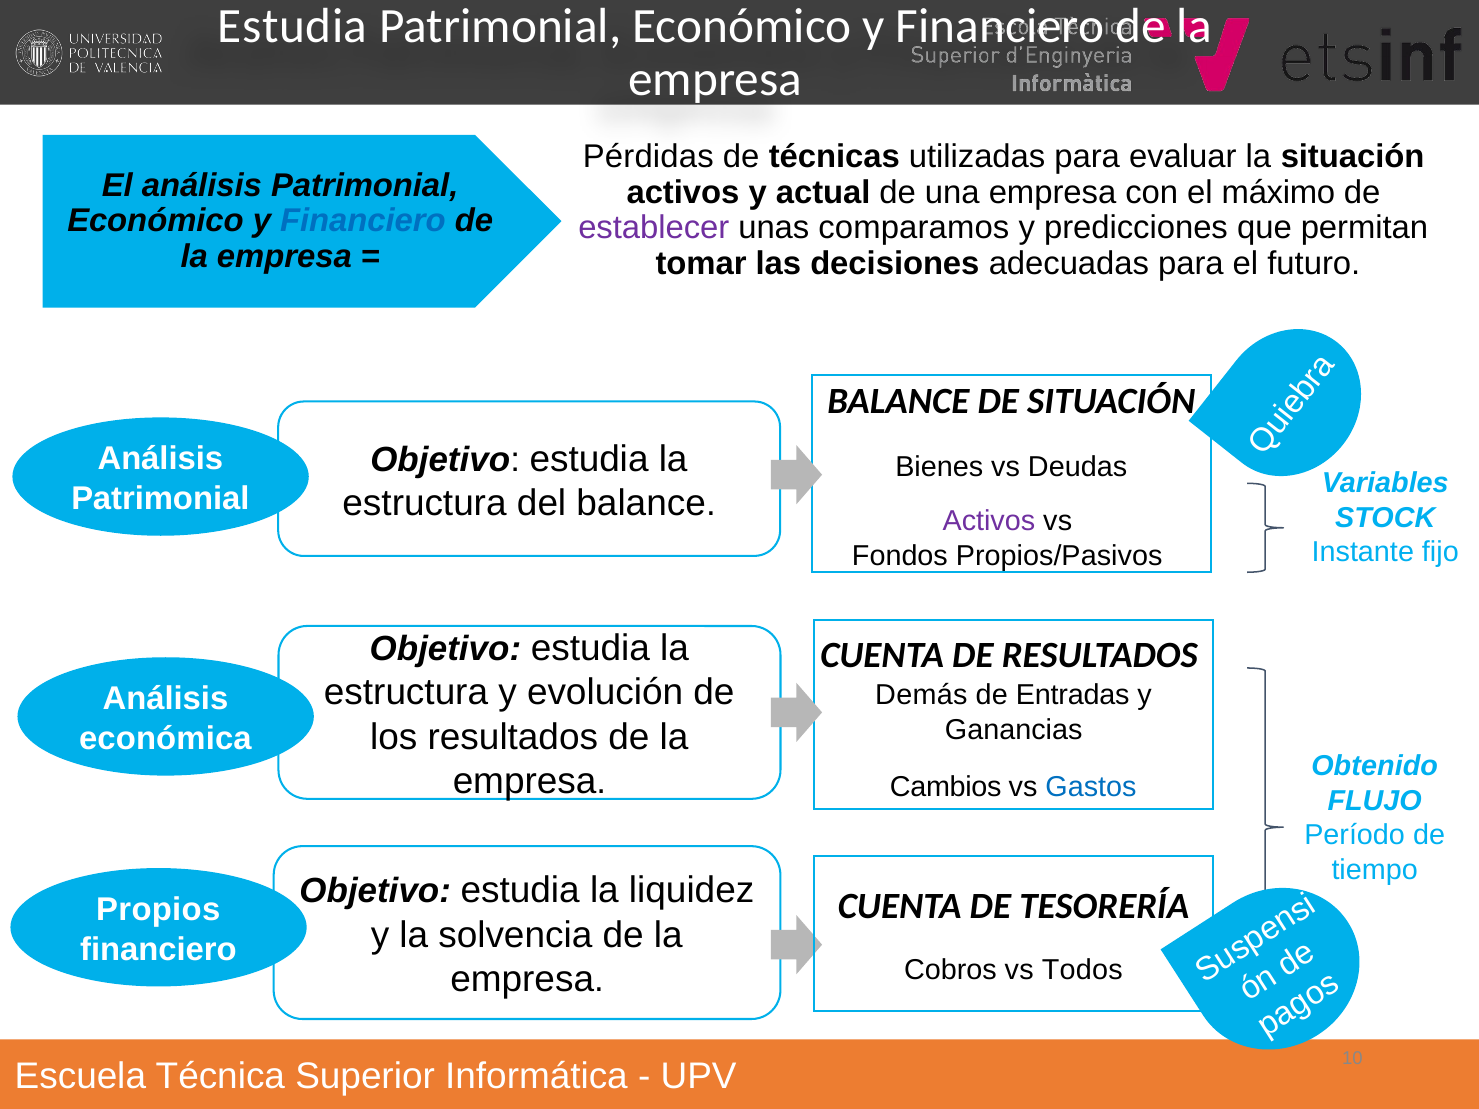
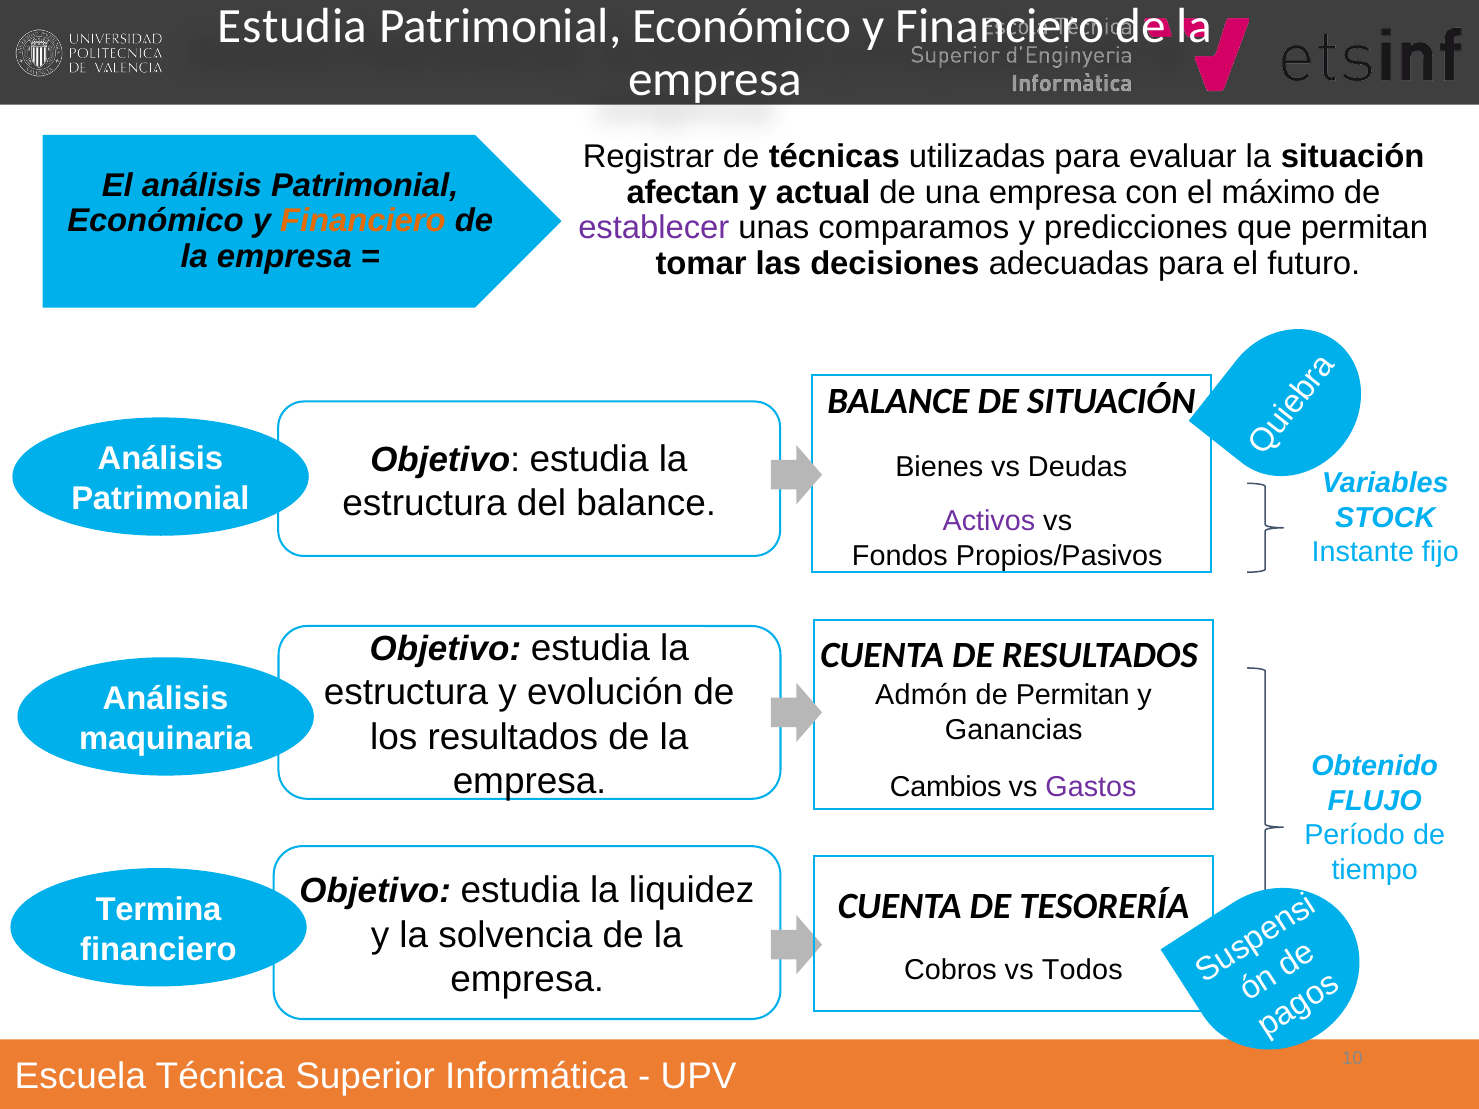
Pérdidas: Pérdidas -> Registrar
activos at (683, 192): activos -> afectan
Financiero at (363, 221) colour: blue -> orange
Demás: Demás -> Admón
de Entradas: Entradas -> Permitan
económica: económica -> maquinaria
Gastos colour: blue -> purple
Propios: Propios -> Termina
